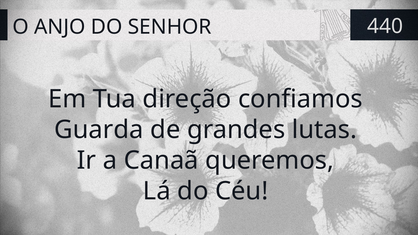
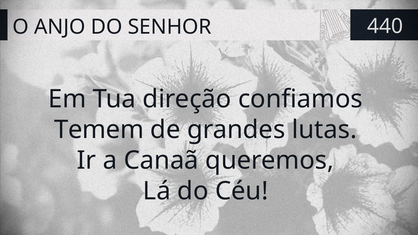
Guarda: Guarda -> Temem
